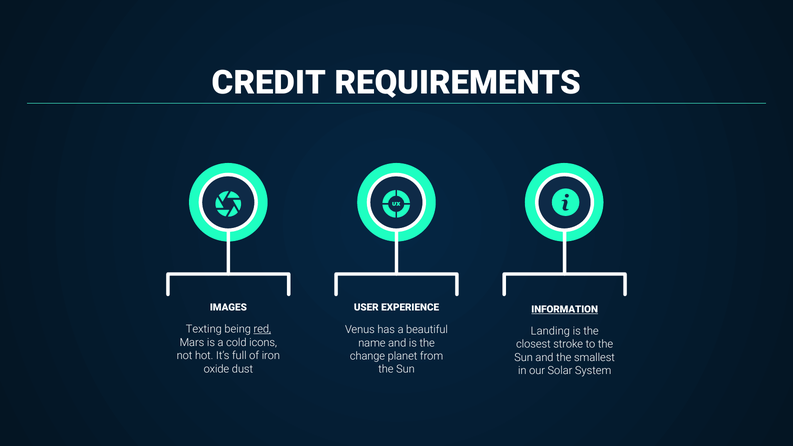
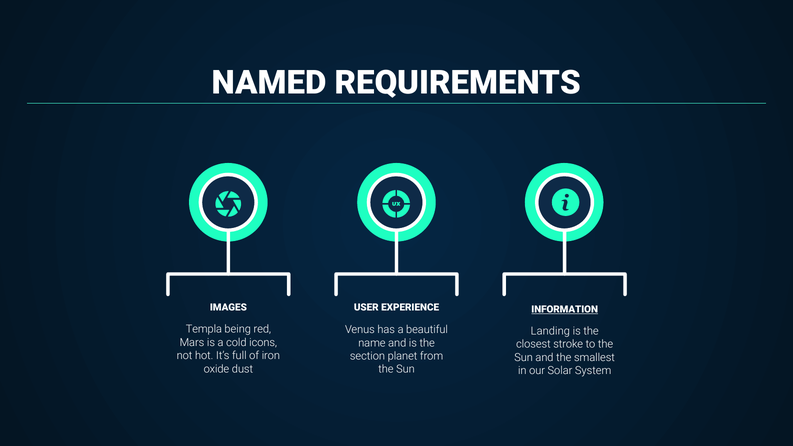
CREDIT: CREDIT -> NAMED
Texting: Texting -> Templa
red underline: present -> none
change: change -> section
